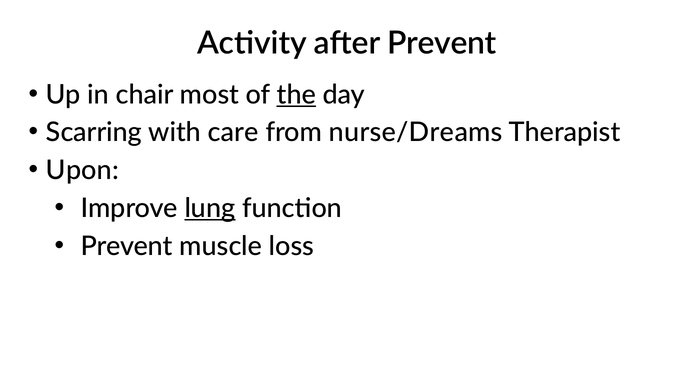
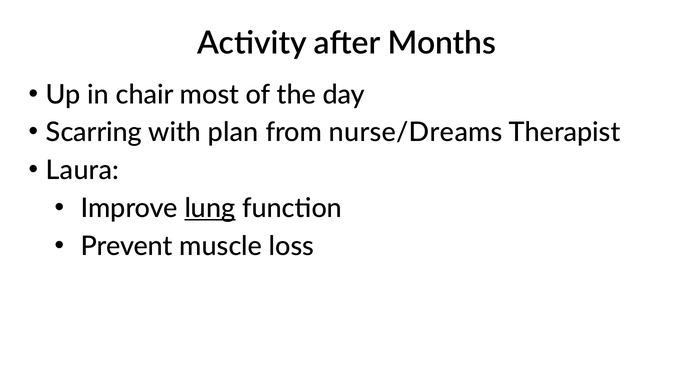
after Prevent: Prevent -> Months
the underline: present -> none
care: care -> plan
Upon: Upon -> Laura
